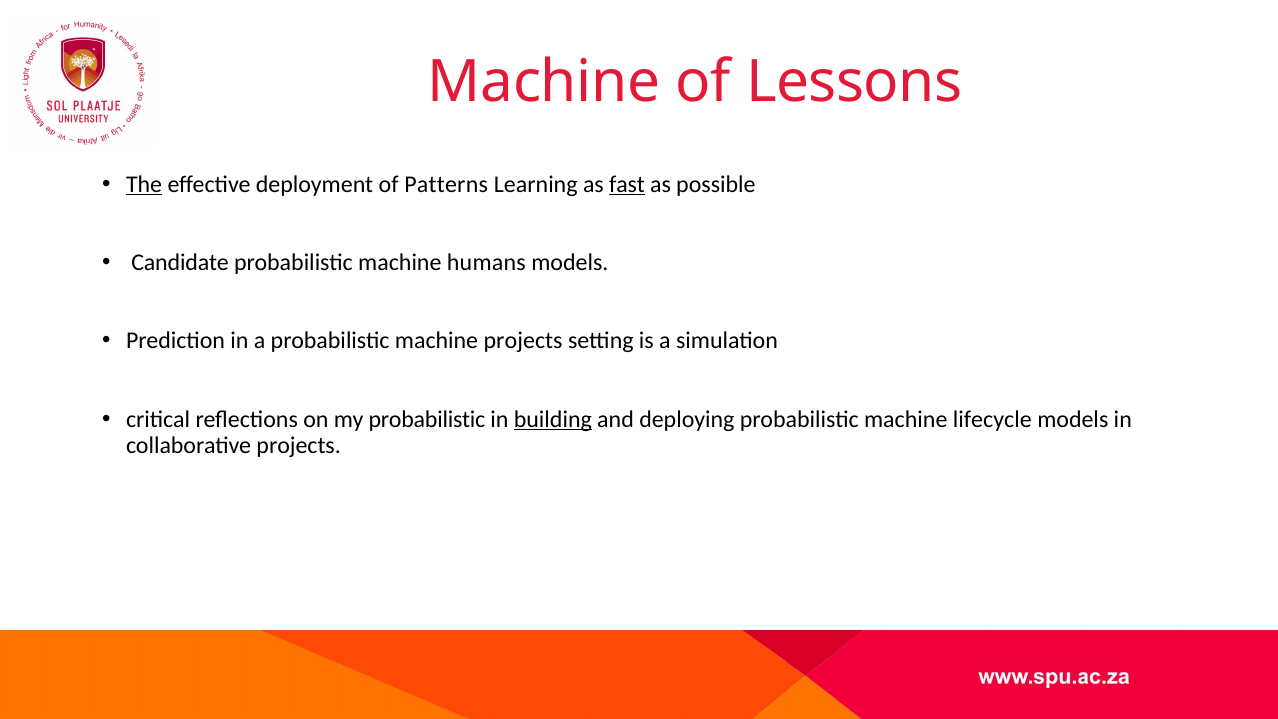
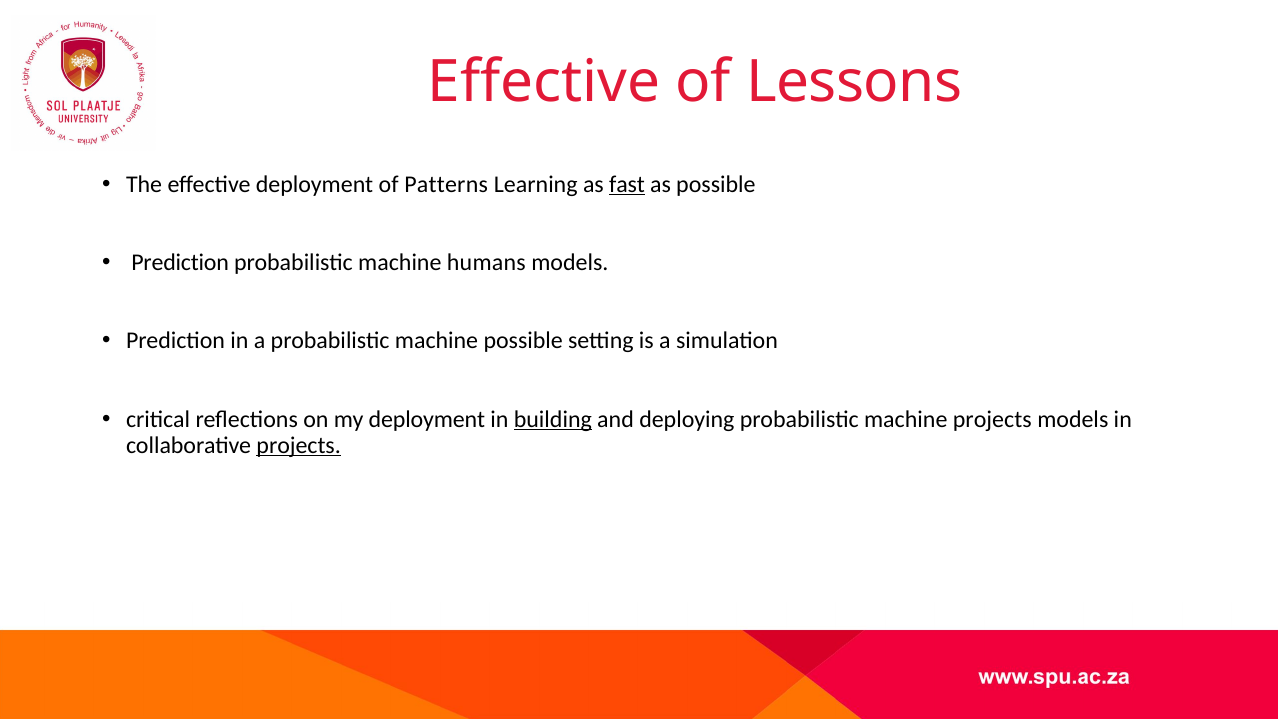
Machine at (544, 83): Machine -> Effective
The underline: present -> none
Candidate at (180, 263): Candidate -> Prediction
machine projects: projects -> possible
my probabilistic: probabilistic -> deployment
machine lifecycle: lifecycle -> projects
projects at (299, 445) underline: none -> present
